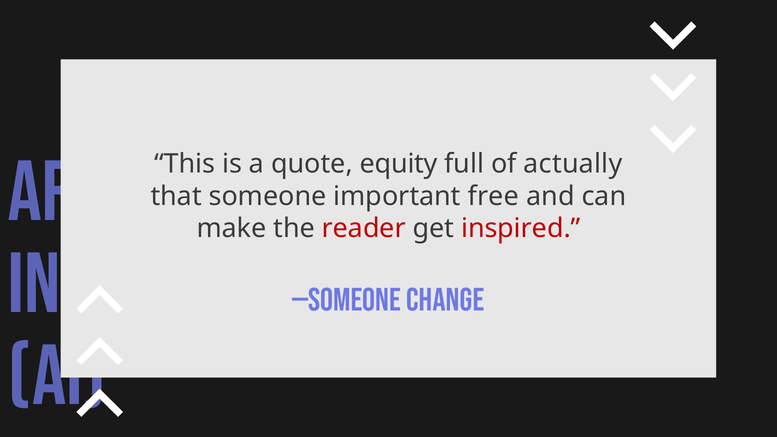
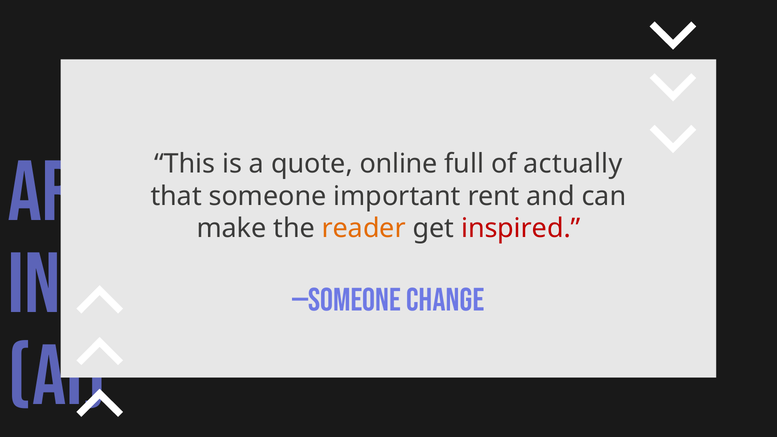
equity: equity -> online
free: free -> rent
reader colour: red -> orange
